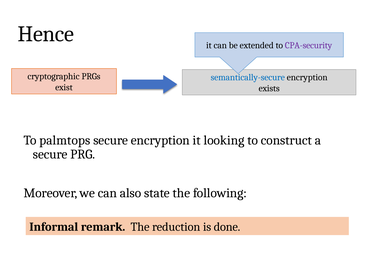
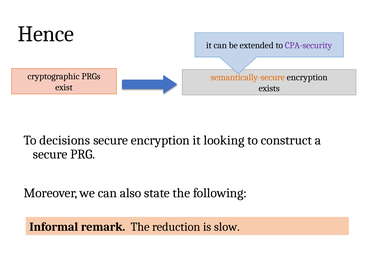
semantically-secure colour: blue -> orange
palmtops: palmtops -> decisions
done: done -> slow
